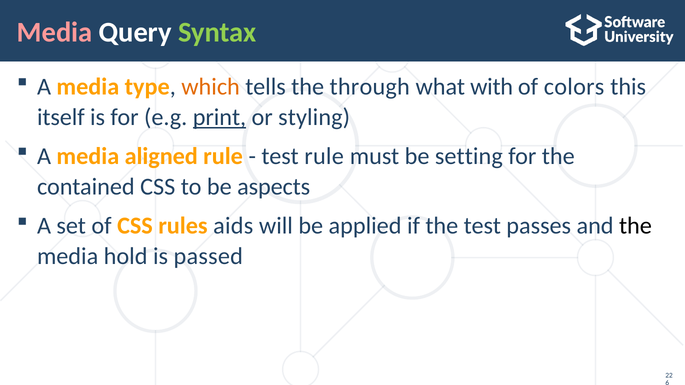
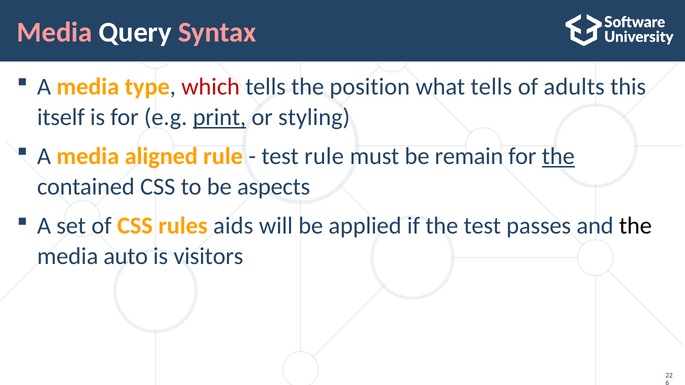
Syntax colour: light green -> pink
which colour: orange -> red
through: through -> position
what with: with -> tells
colors: colors -> adults
setting: setting -> remain
the at (558, 157) underline: none -> present
hold: hold -> auto
passed: passed -> visitors
